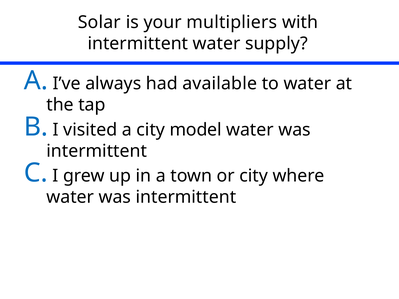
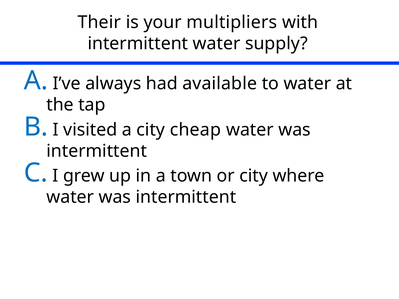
Solar: Solar -> Their
model: model -> cheap
